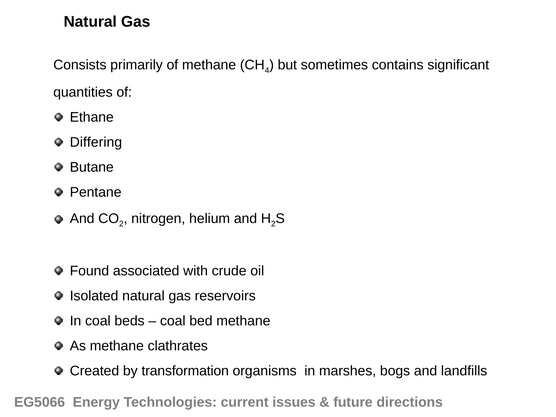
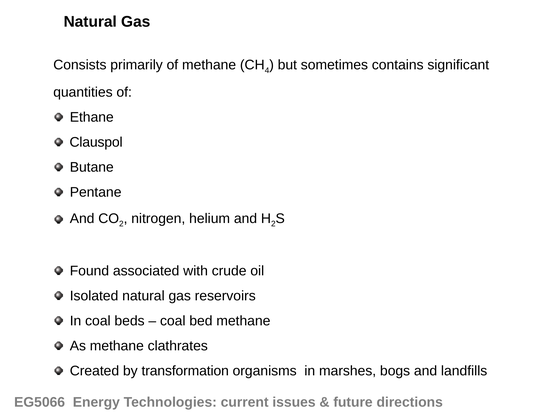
Differing: Differing -> Clauspol
